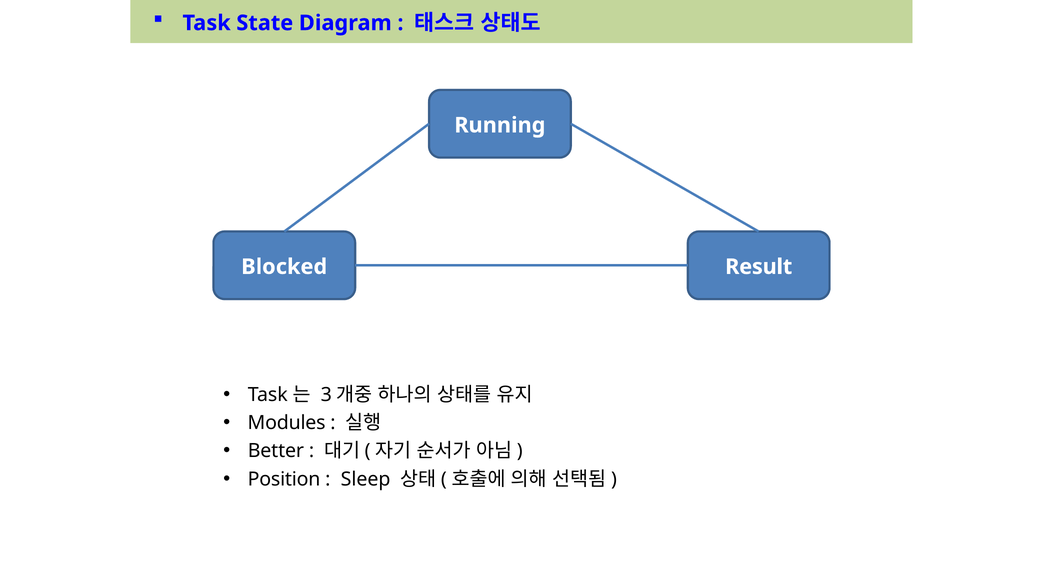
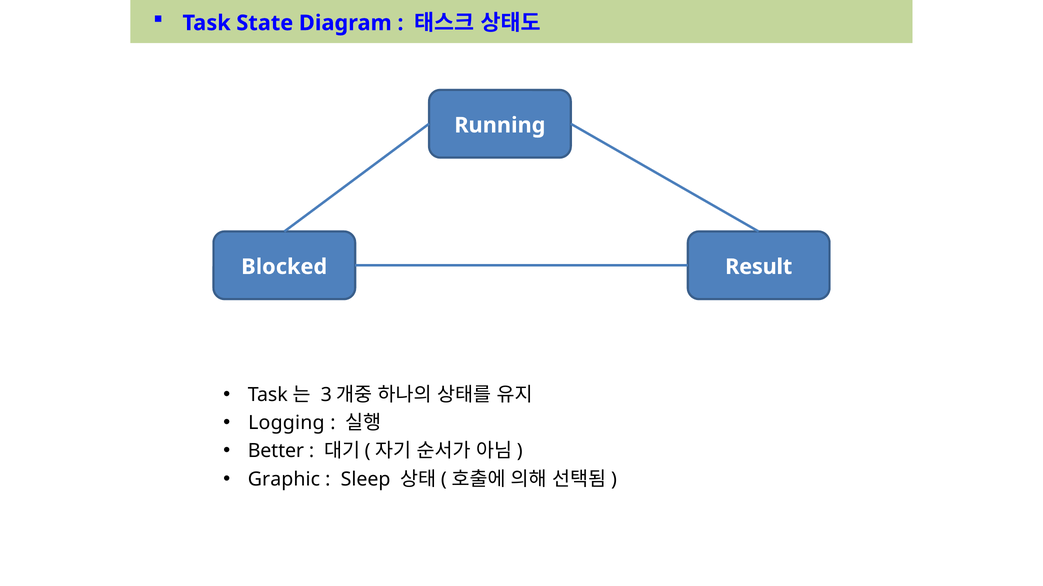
Modules: Modules -> Logging
Position: Position -> Graphic
